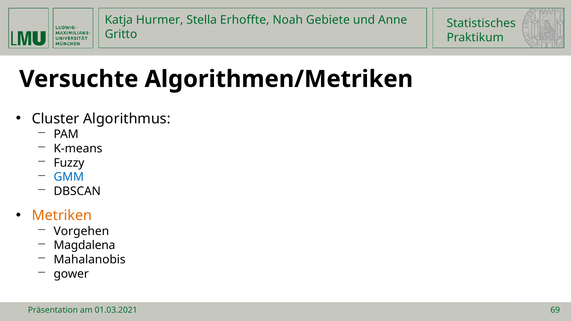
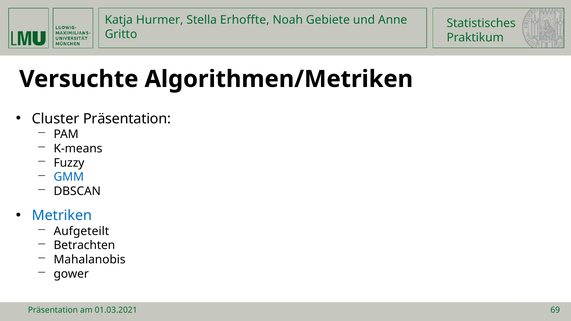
Cluster Algorithmus: Algorithmus -> Präsentation
Metriken colour: orange -> blue
Vorgehen: Vorgehen -> Aufgeteilt
Magdalena: Magdalena -> Betrachten
